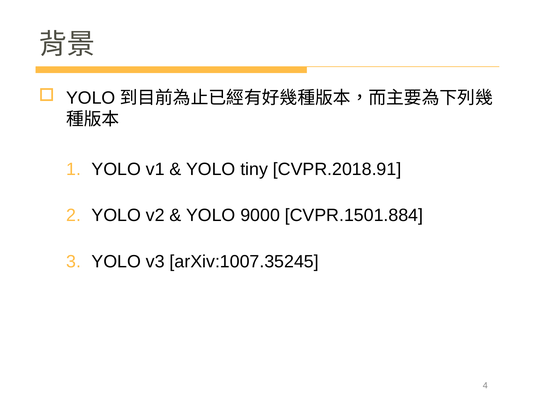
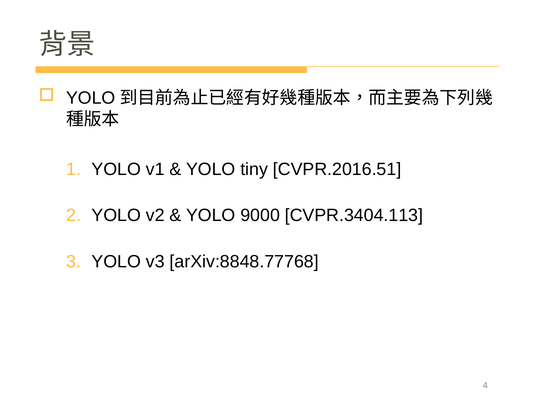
CVPR.2018.91: CVPR.2018.91 -> CVPR.2016.51
CVPR.1501.884: CVPR.1501.884 -> CVPR.3404.113
arXiv:1007.35245: arXiv:1007.35245 -> arXiv:8848.77768
